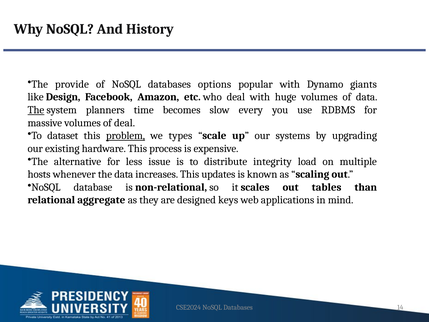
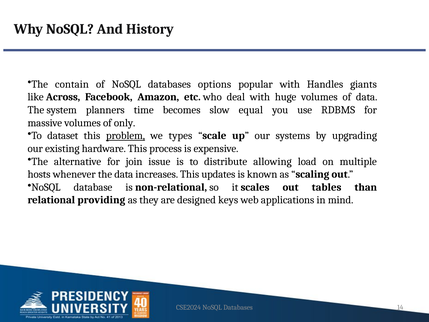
provide: provide -> contain
Dynamo: Dynamo -> Handles
Design: Design -> Across
The at (36, 110) underline: present -> none
every: every -> equal
of deal: deal -> only
less: less -> join
integrity: integrity -> allowing
aggregate: aggregate -> providing
